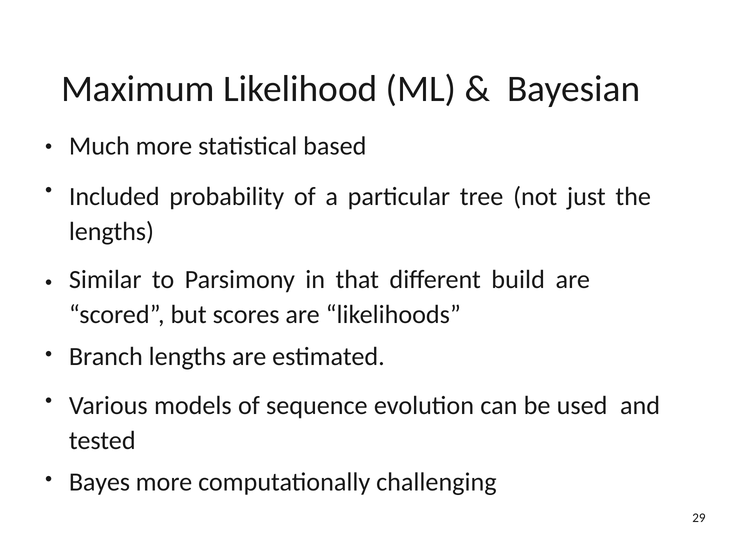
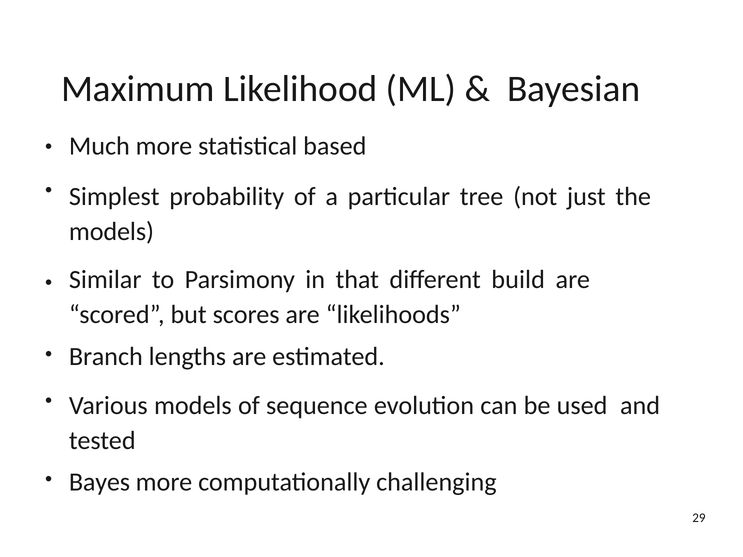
Included: Included -> Simplest
lengths at (111, 231): lengths -> models
